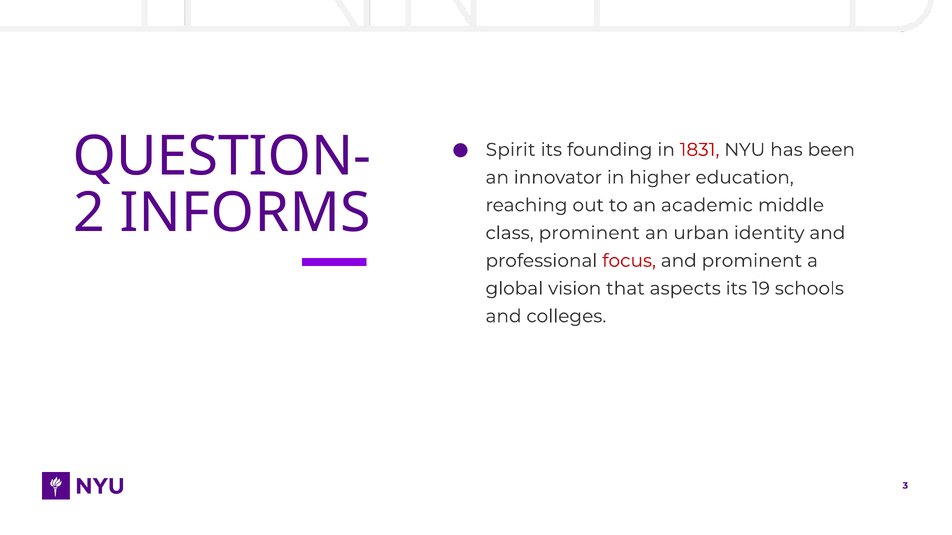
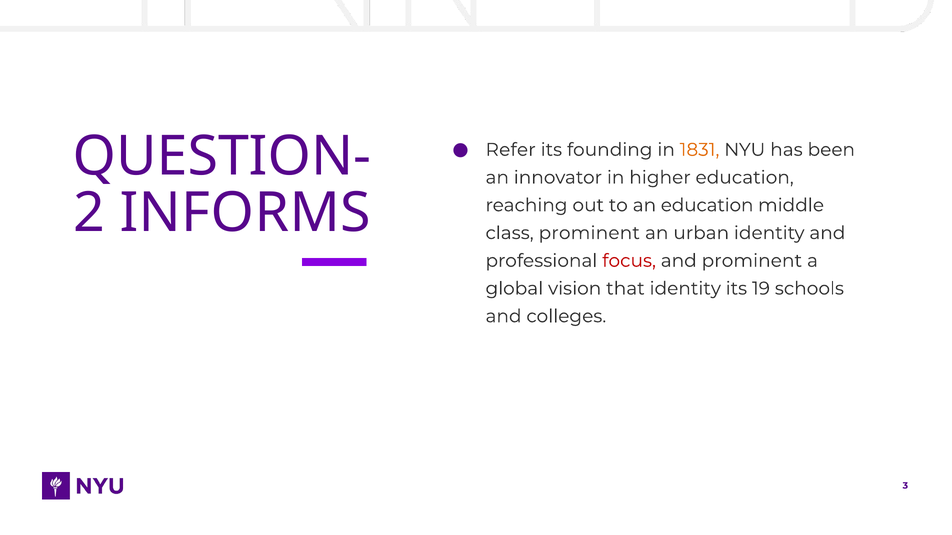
Spirit: Spirit -> Refer
1831 colour: red -> orange
an academic: academic -> education
that aspects: aspects -> identity
